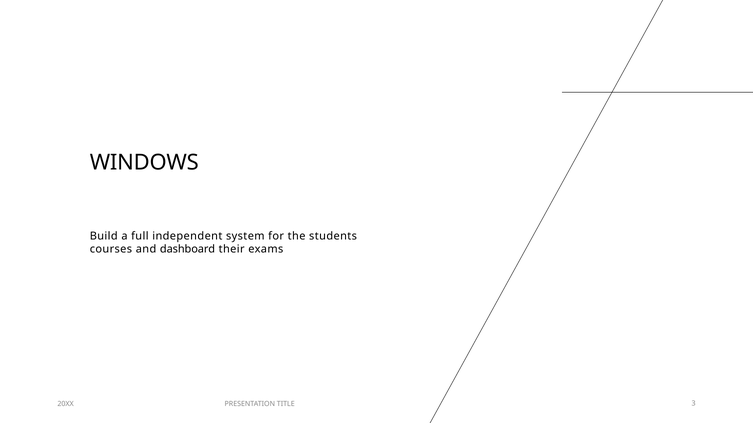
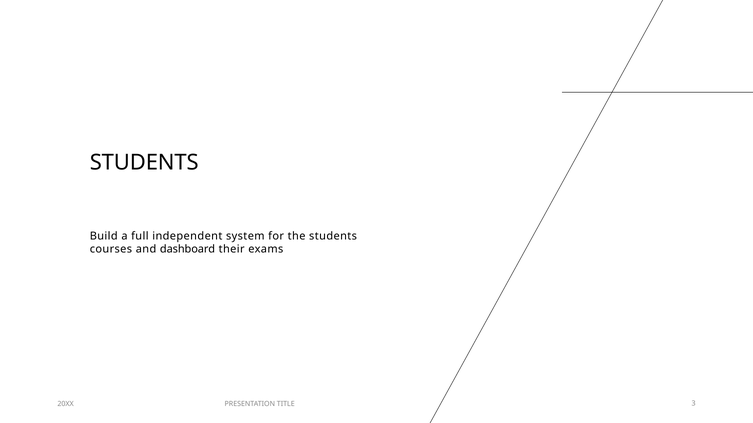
WINDOWS at (144, 163): WINDOWS -> STUDENTS
